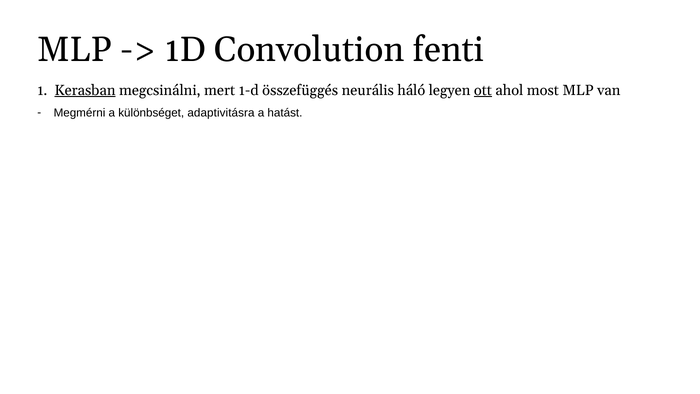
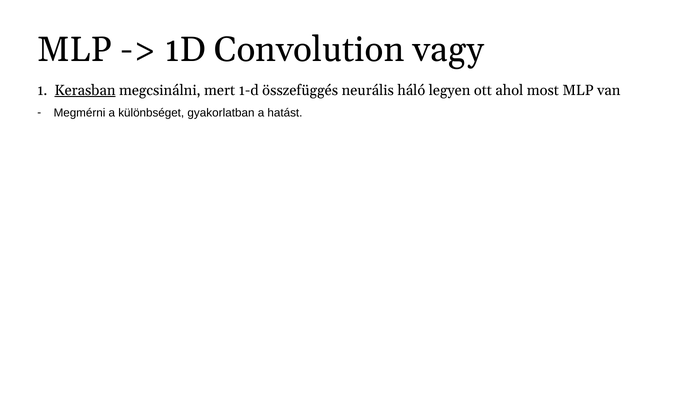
fenti: fenti -> vagy
ott underline: present -> none
adaptivitásra: adaptivitásra -> gyakorlatban
